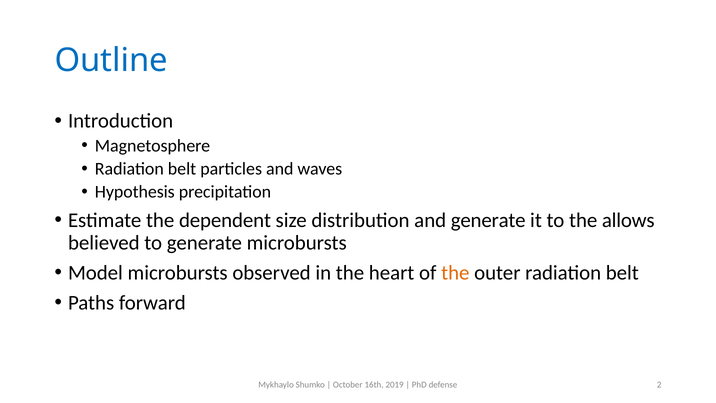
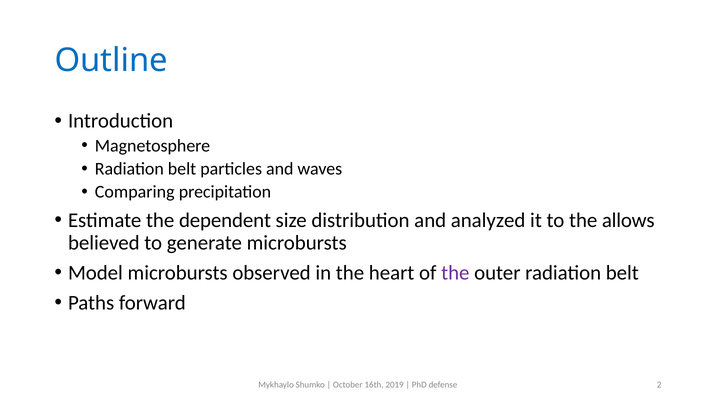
Hypothesis: Hypothesis -> Comparing
and generate: generate -> analyzed
the at (455, 273) colour: orange -> purple
